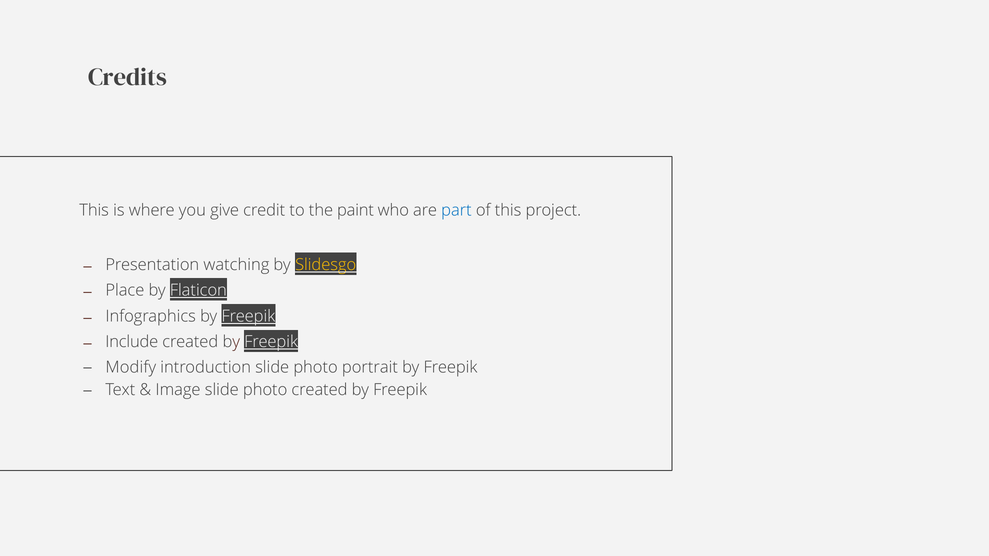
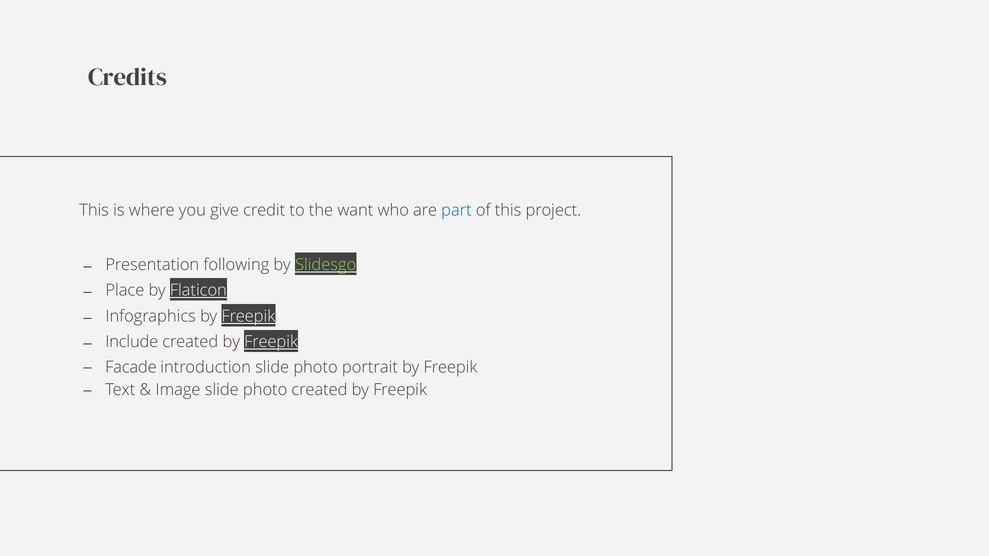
paint: paint -> want
watching: watching -> following
Slidesgo colour: yellow -> light green
Modify: Modify -> Facade
